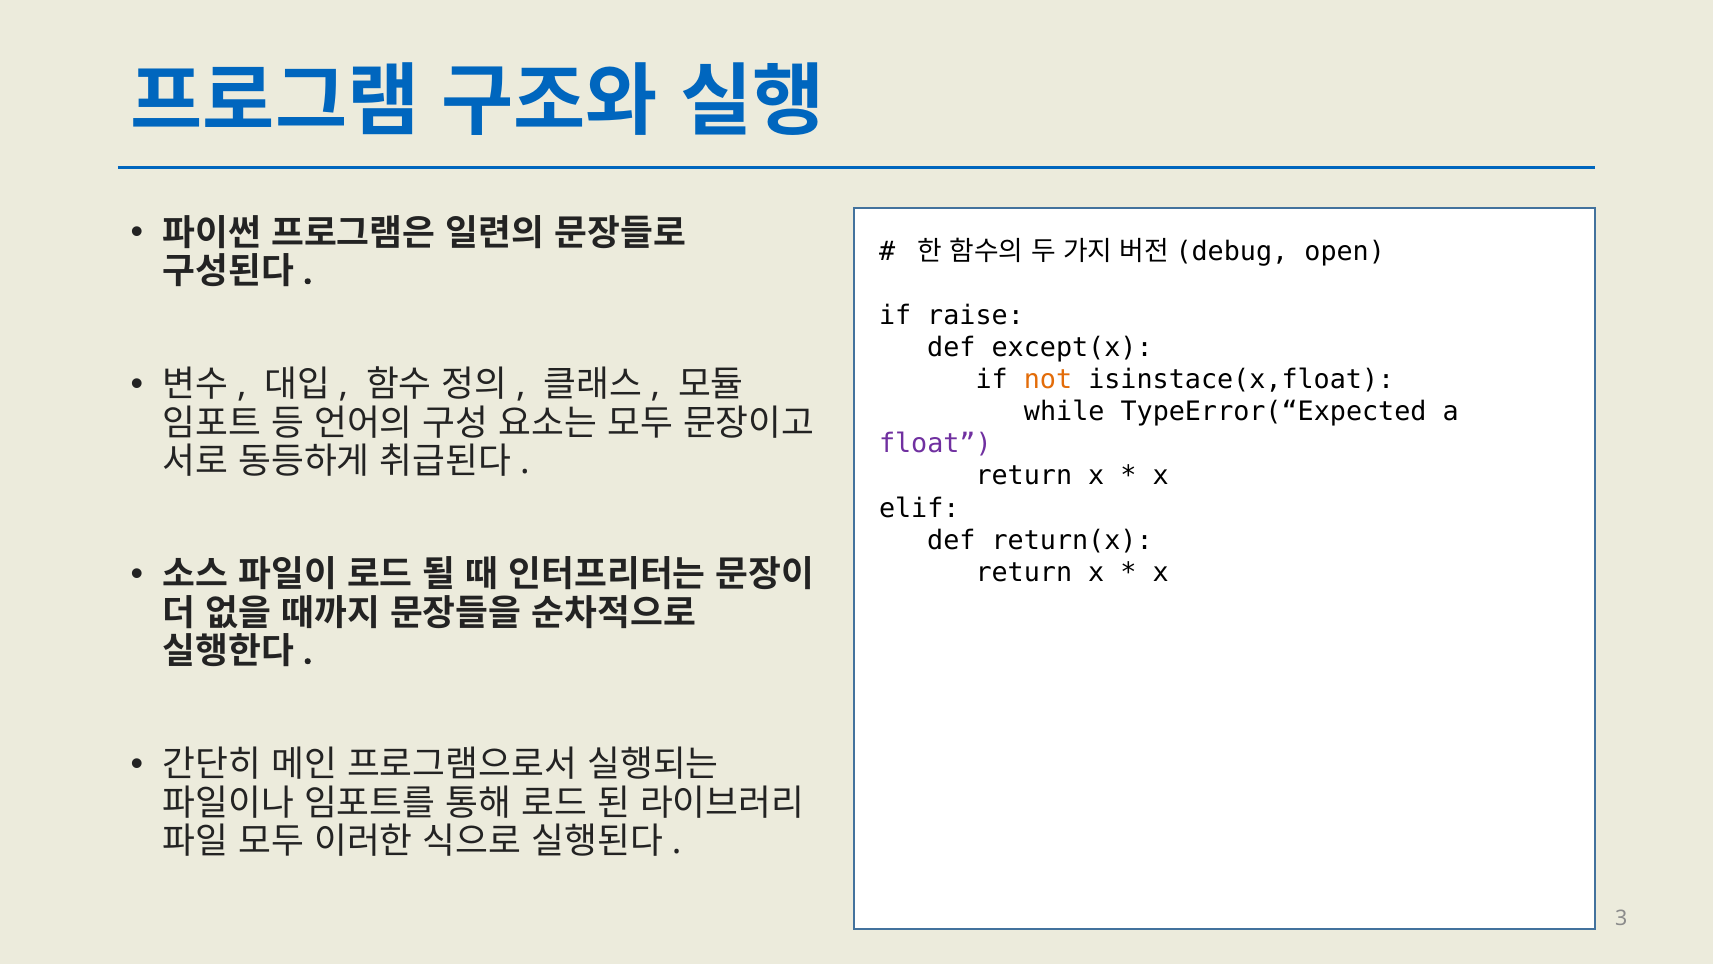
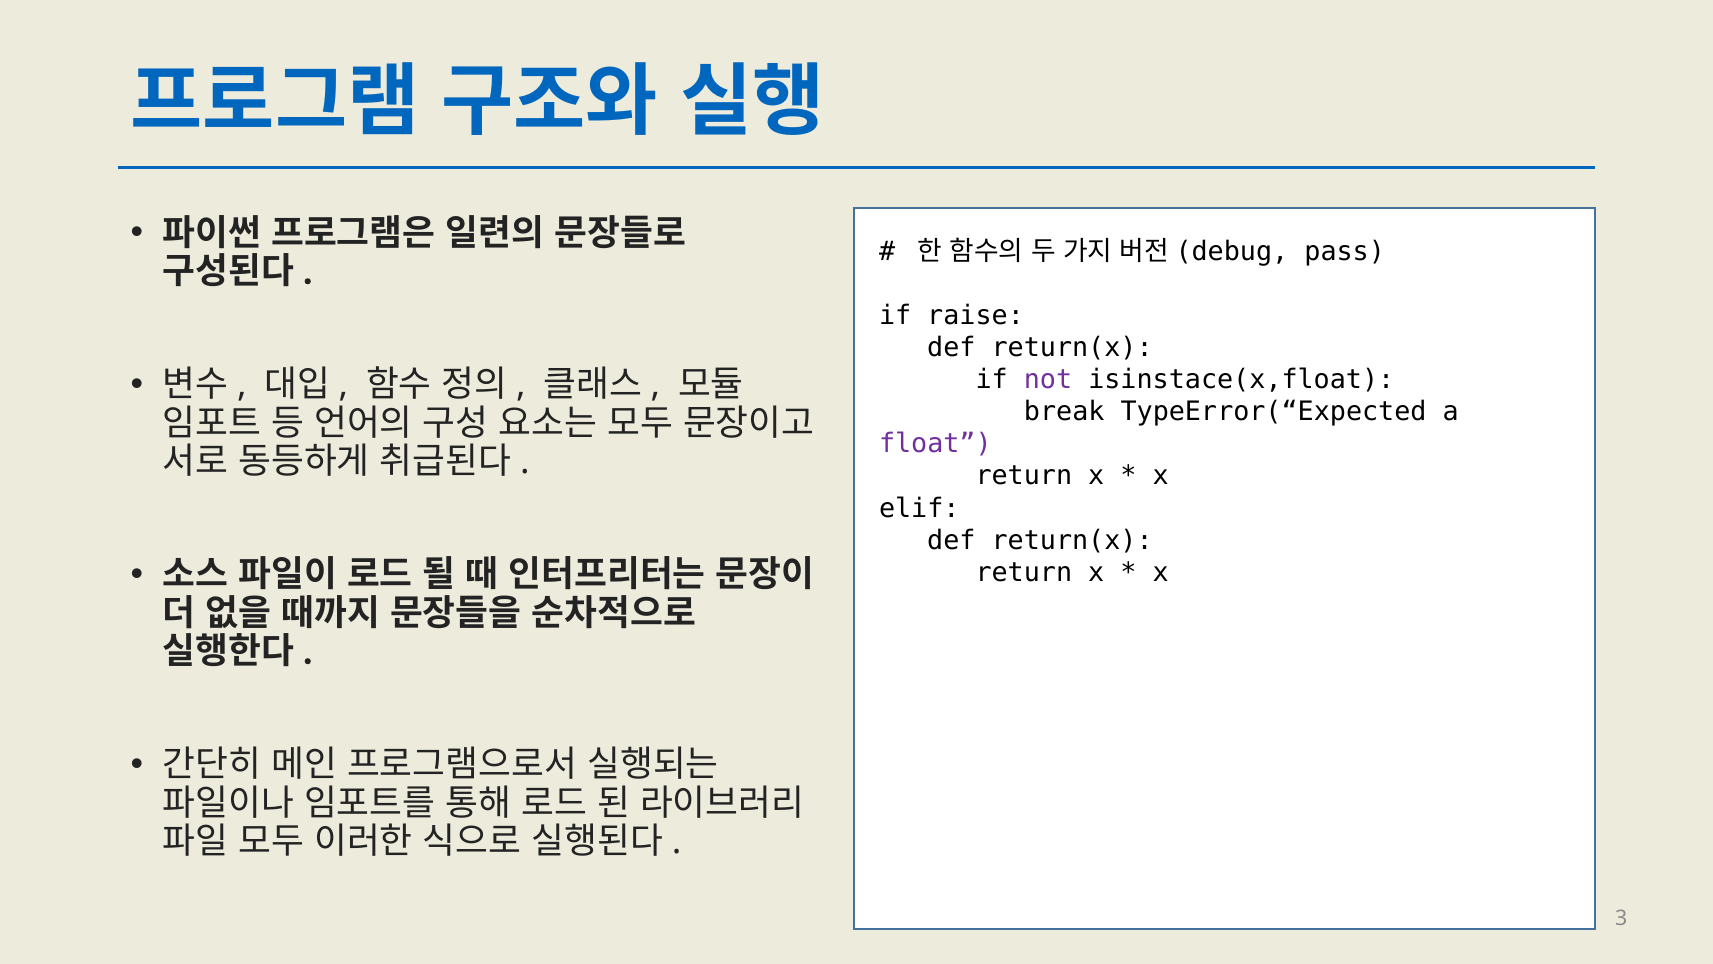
open: open -> pass
except(x at (1072, 347): except(x -> return(x
not colour: orange -> purple
while: while -> break
